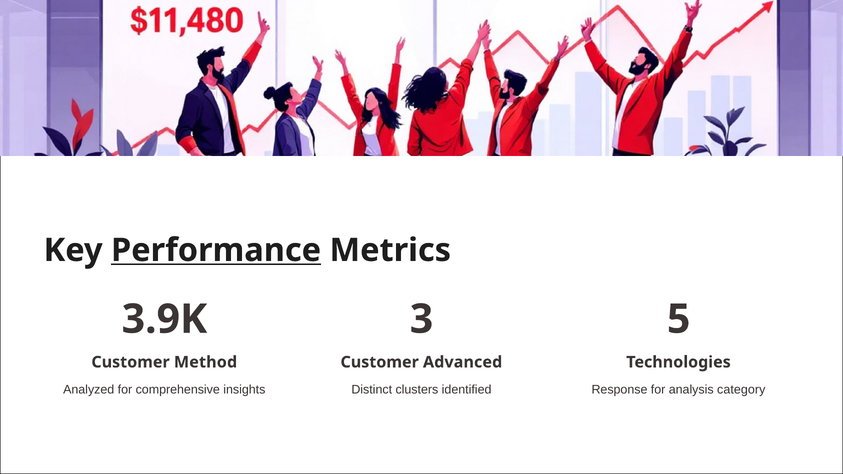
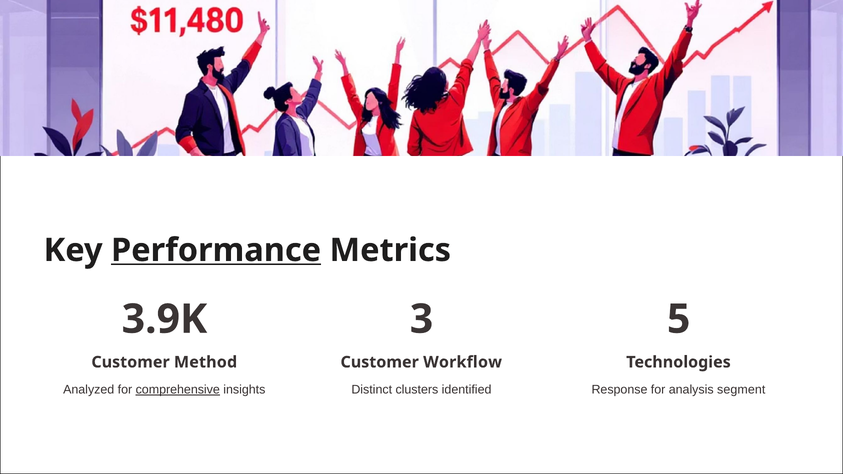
Advanced: Advanced -> Workflow
comprehensive underline: none -> present
category: category -> segment
